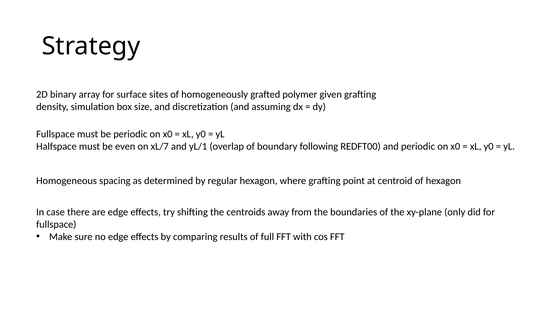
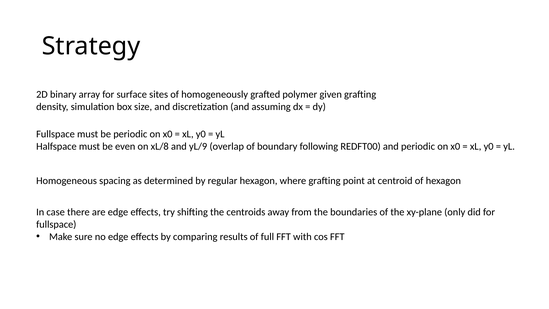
xL/7: xL/7 -> xL/8
yL/1: yL/1 -> yL/9
